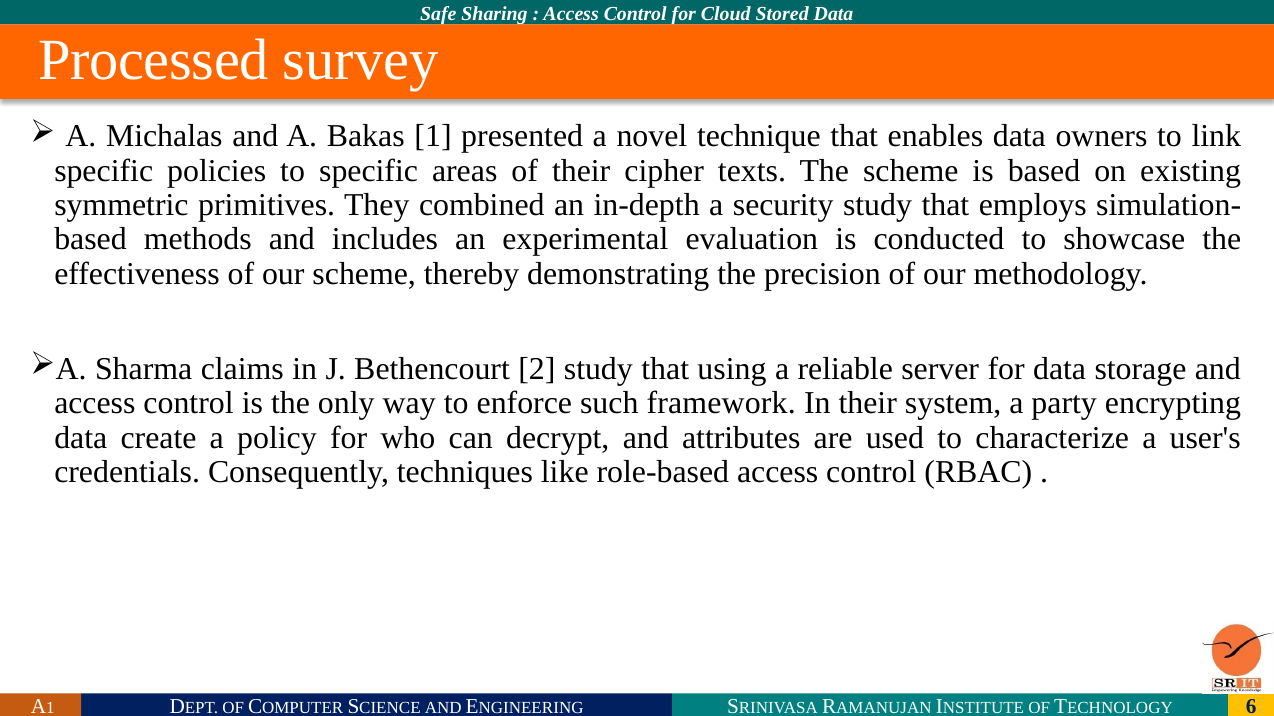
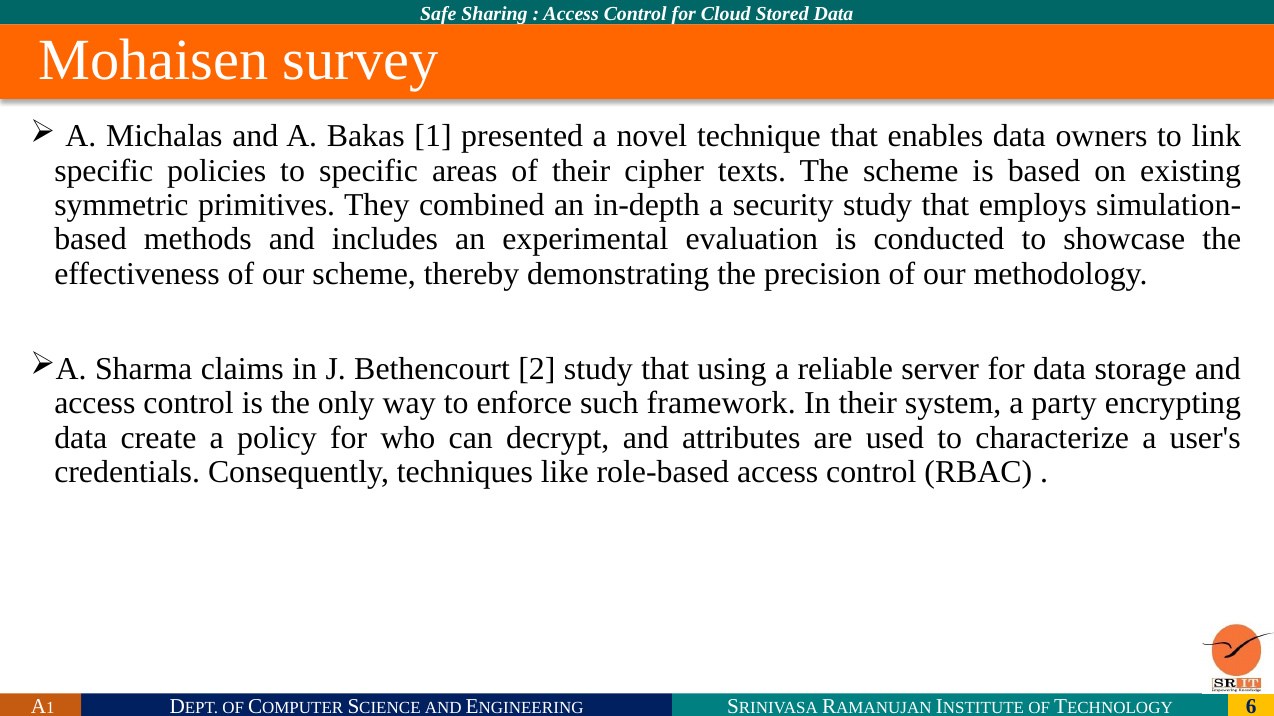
Processed: Processed -> Mohaisen
